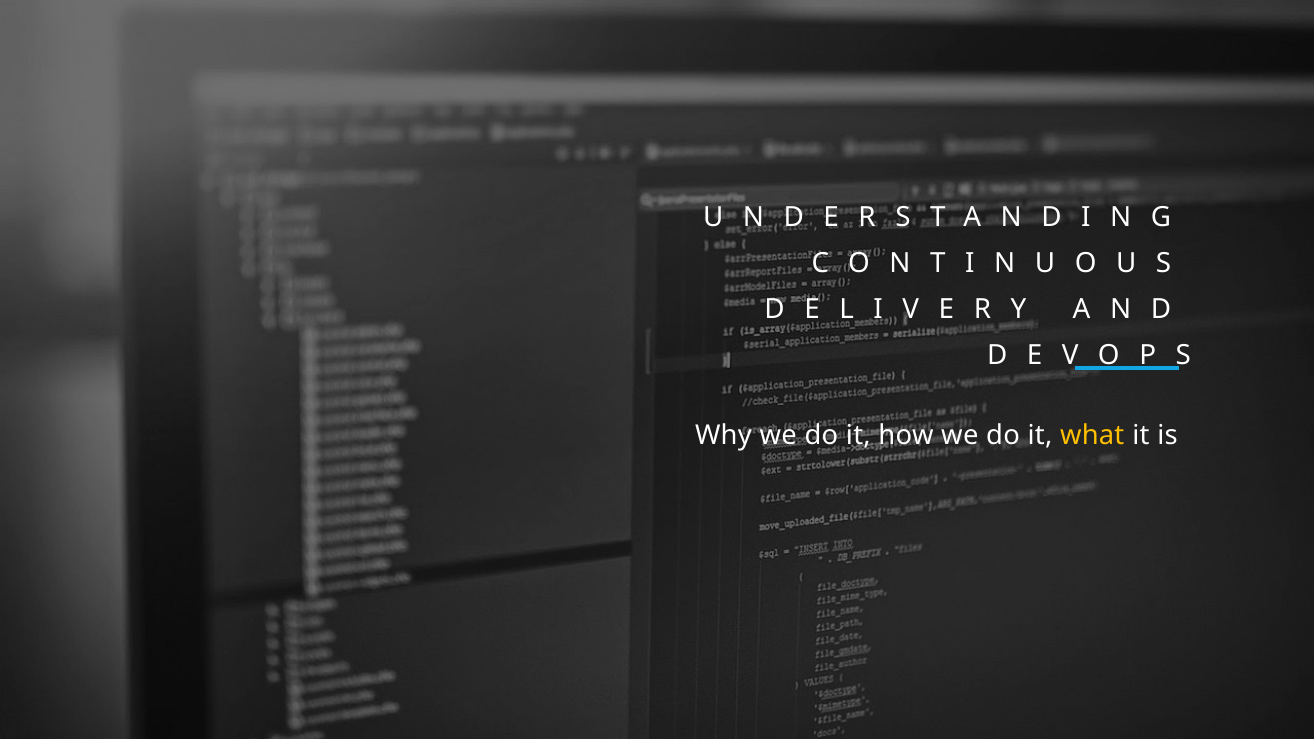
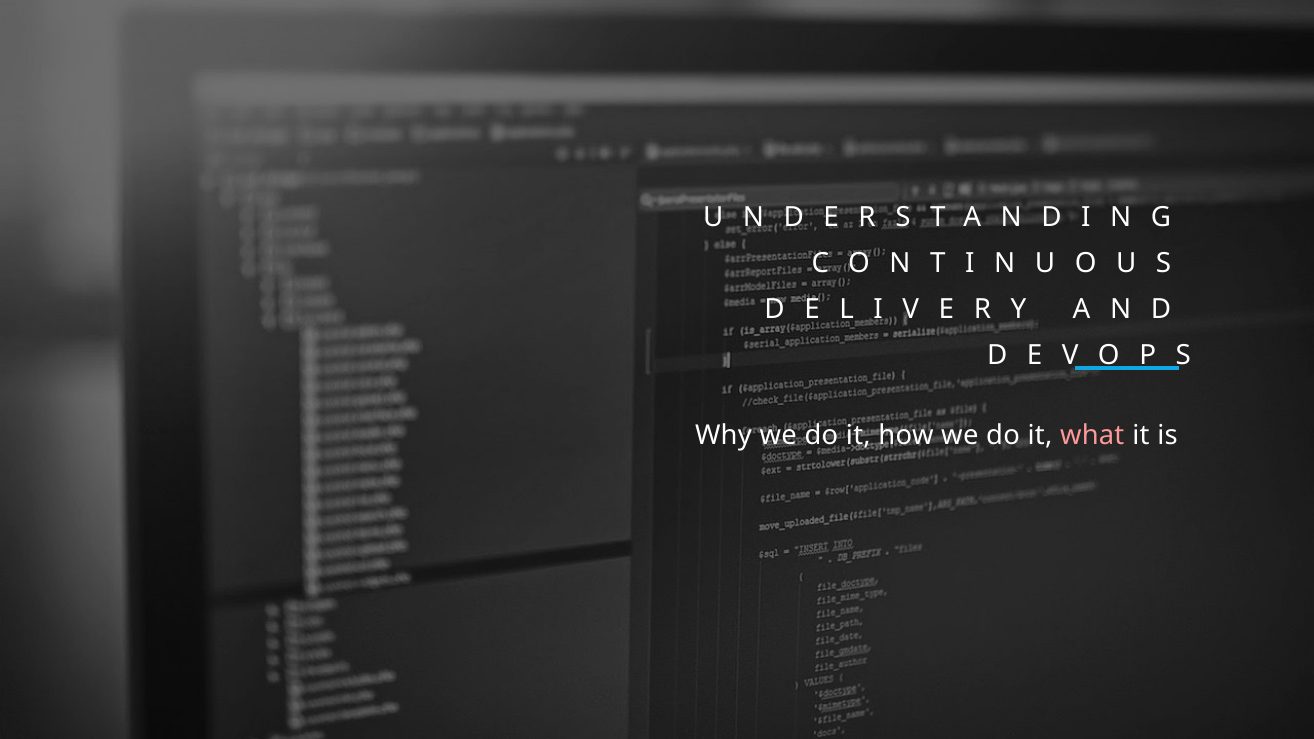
what colour: yellow -> pink
